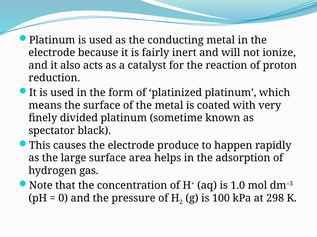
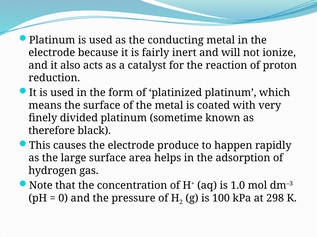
spectator: spectator -> therefore
